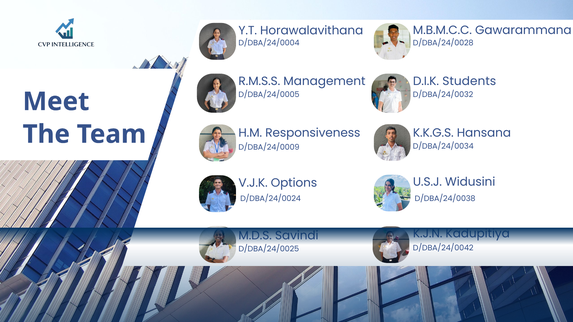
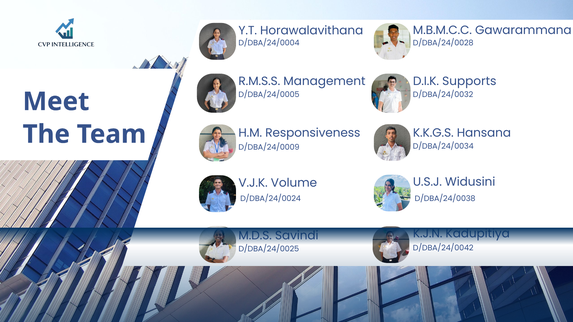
Students: Students -> Supports
Options: Options -> Volume
